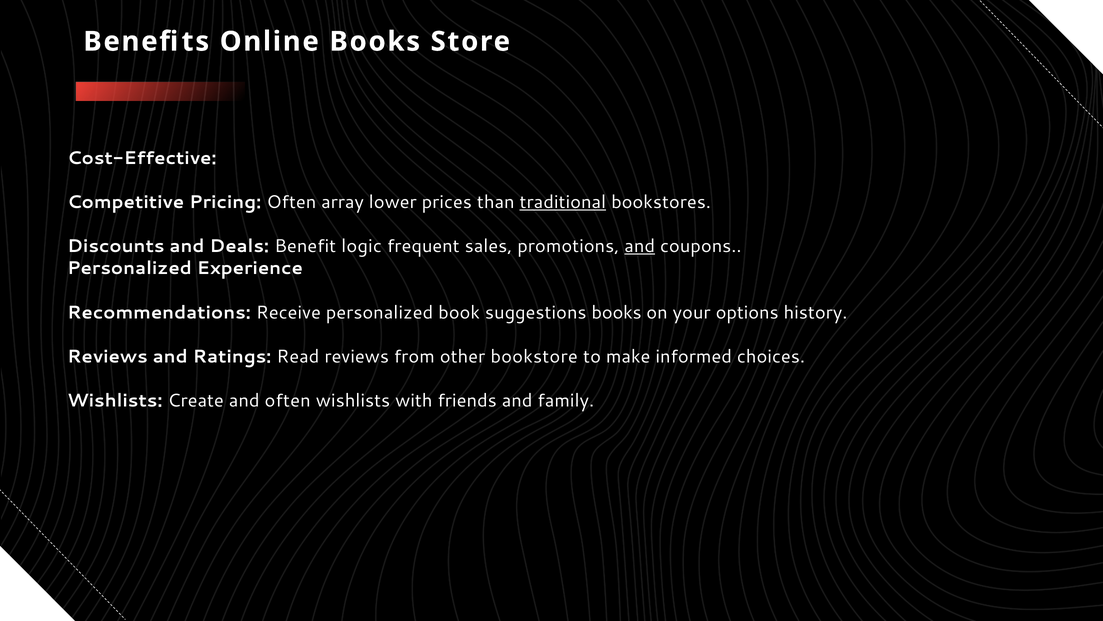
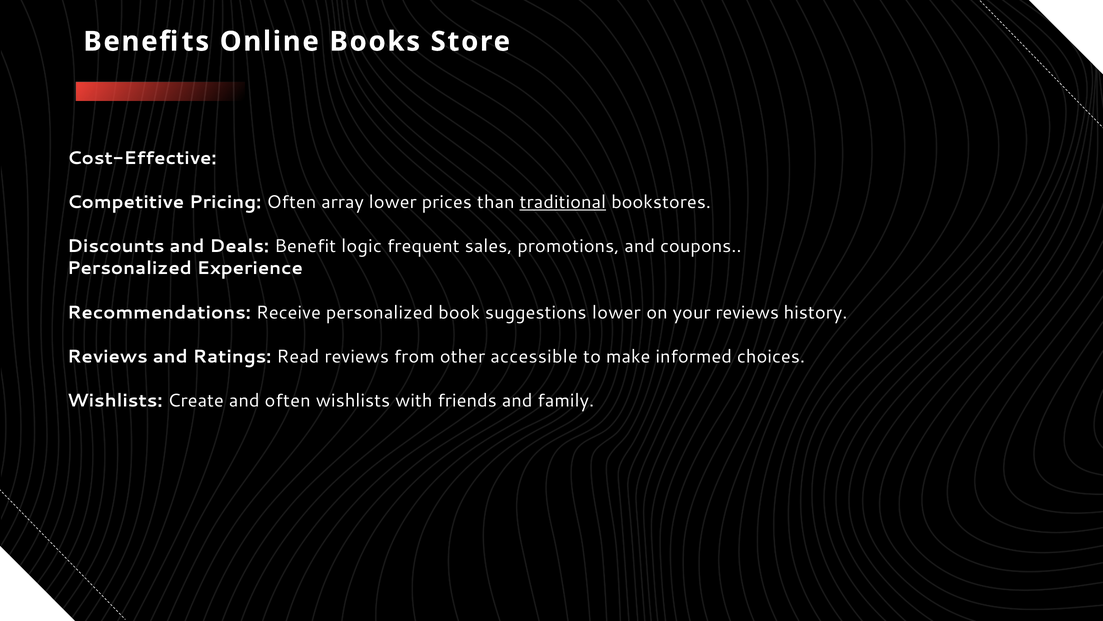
and at (640, 246) underline: present -> none
suggestions books: books -> lower
your options: options -> reviews
bookstore: bookstore -> accessible
